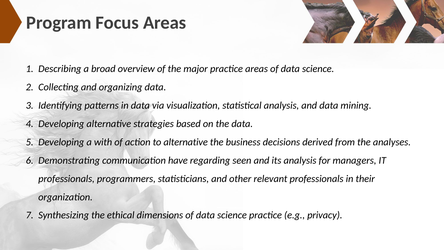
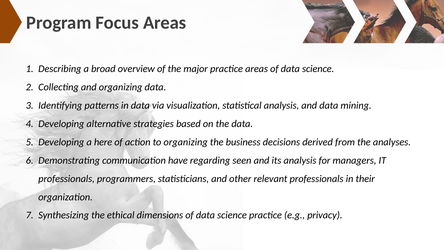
with: with -> here
to alternative: alternative -> organizing
